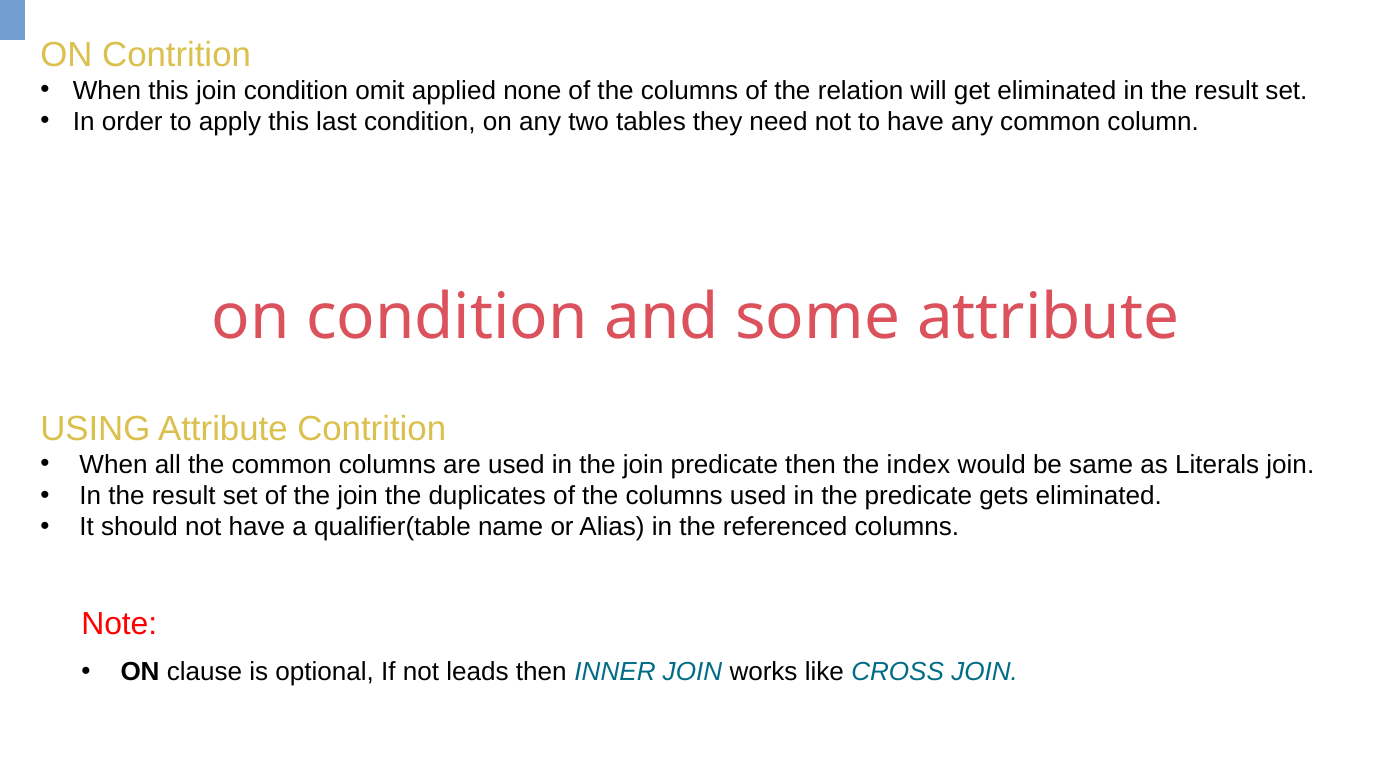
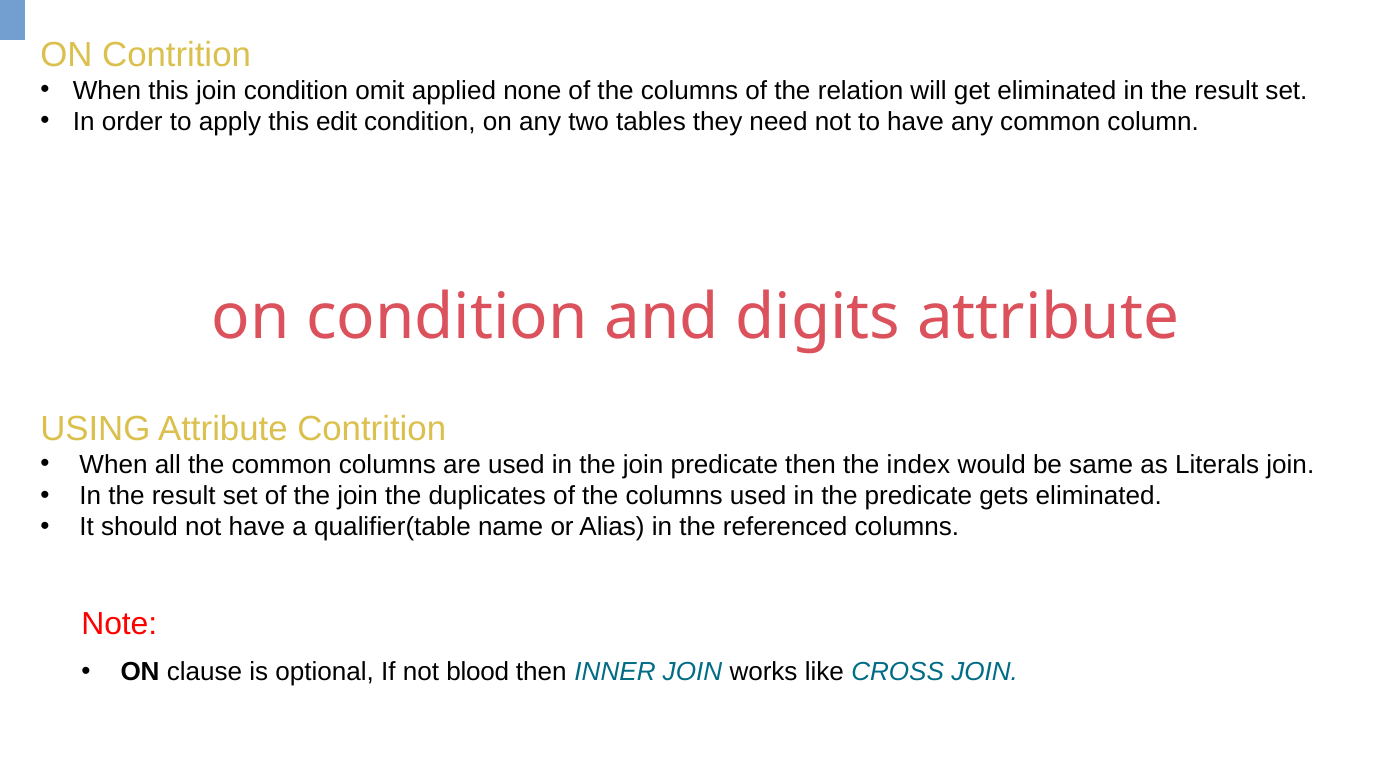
last: last -> edit
some: some -> digits
leads: leads -> blood
